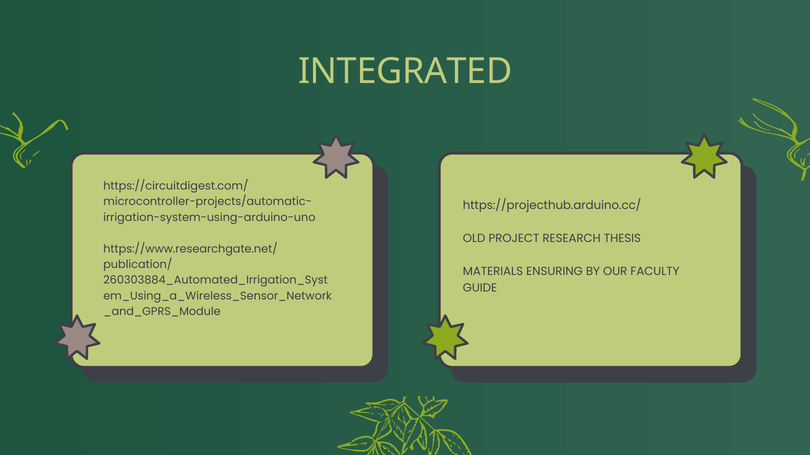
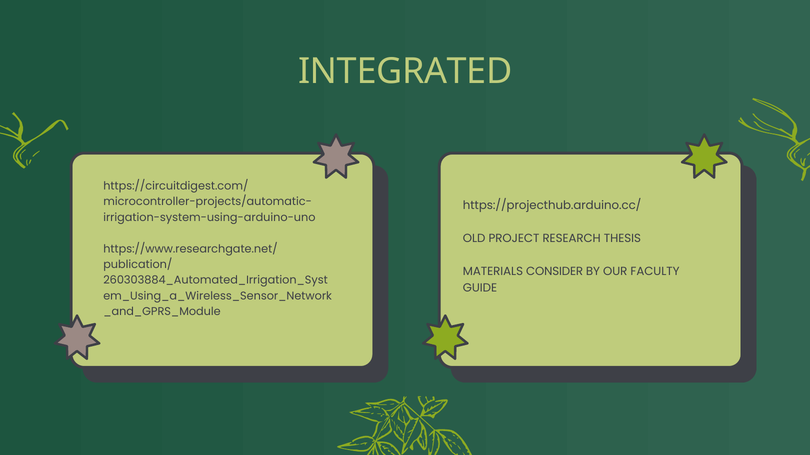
ENSURING: ENSURING -> CONSIDER
